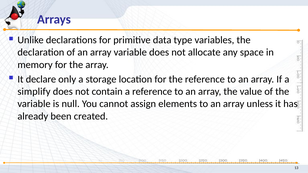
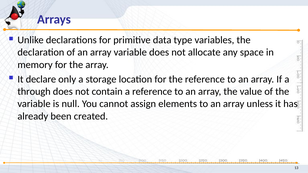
simplify: simplify -> through
